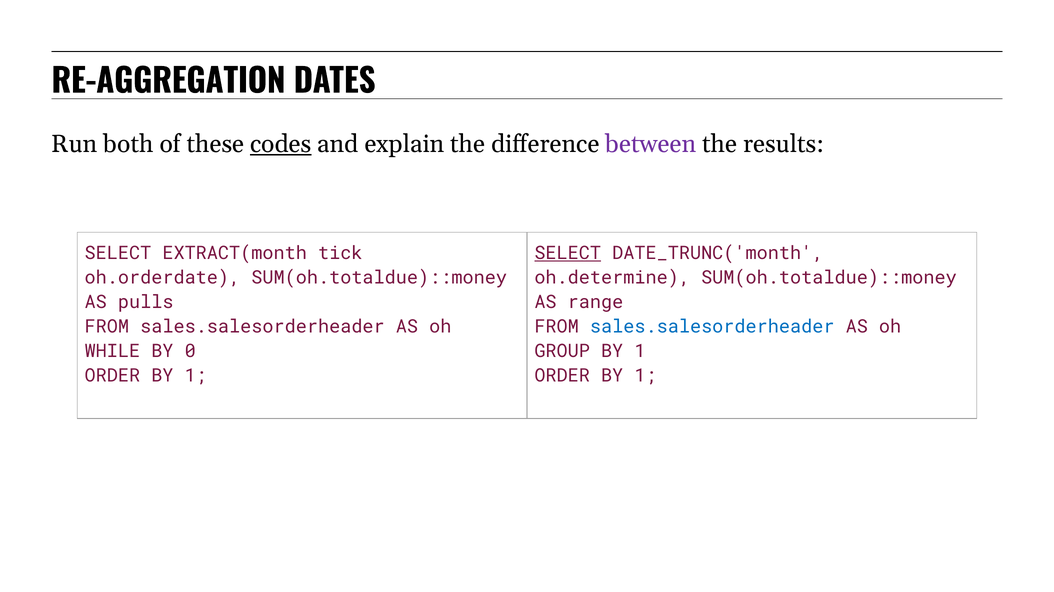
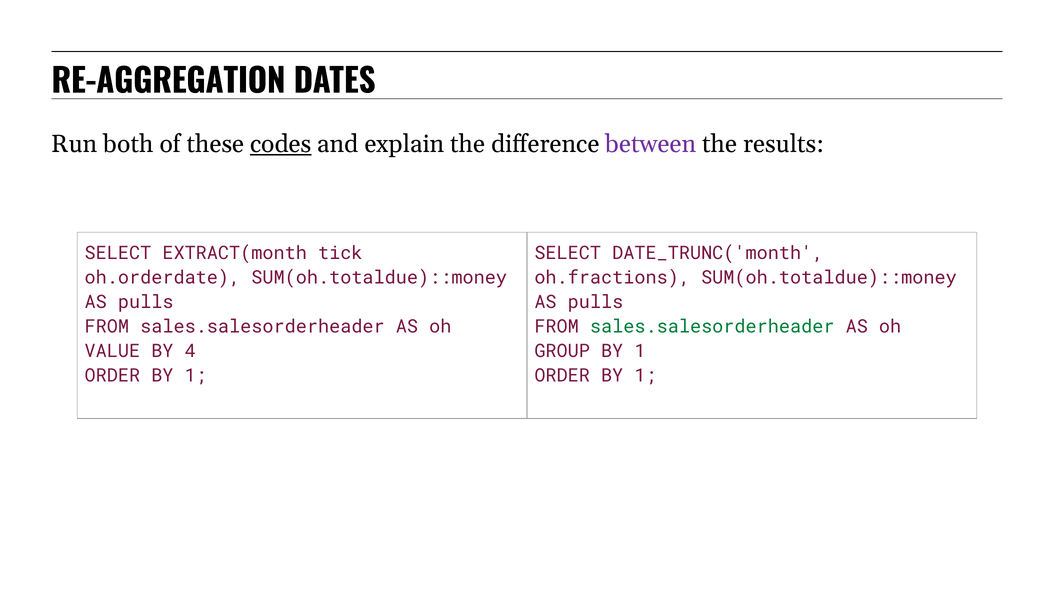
SELECT at (568, 253) underline: present -> none
oh.determine: oh.determine -> oh.fractions
range at (596, 302): range -> pulls
sales.salesorderheader at (712, 326) colour: blue -> green
WHILE: WHILE -> VALUE
0: 0 -> 4
